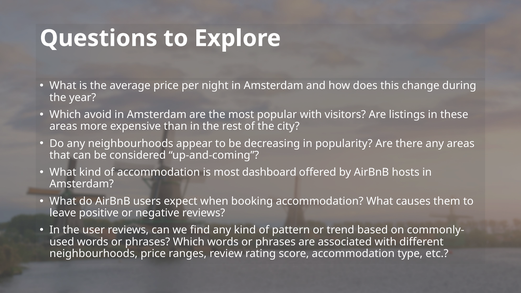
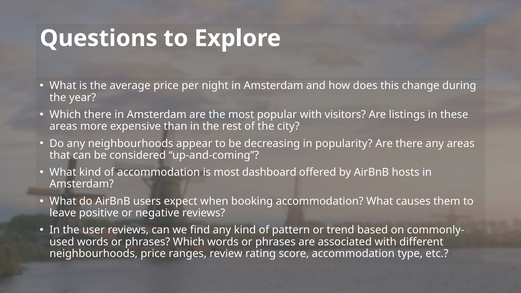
Which avoid: avoid -> there
